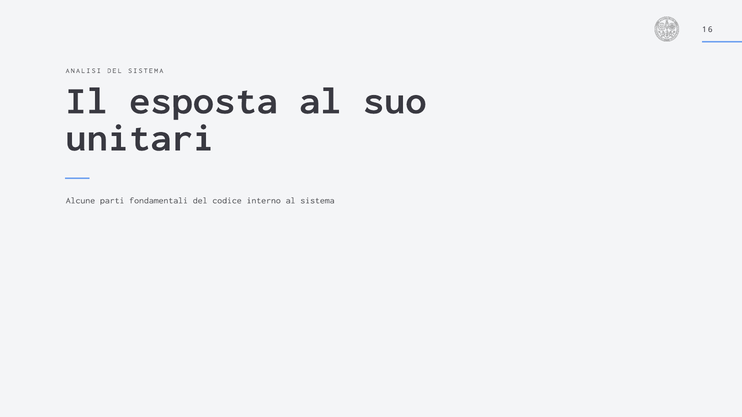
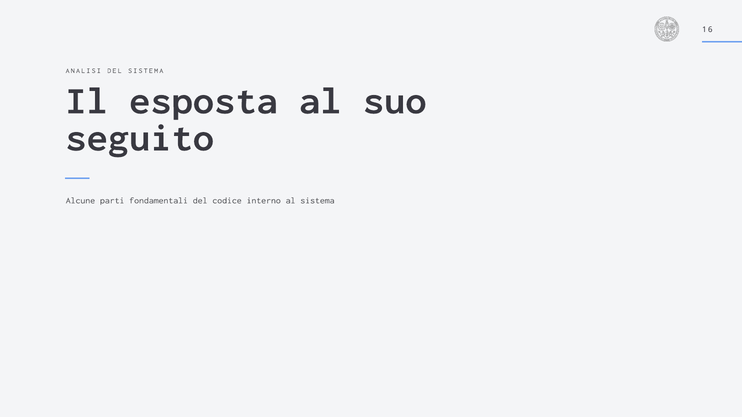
unitari: unitari -> seguito
